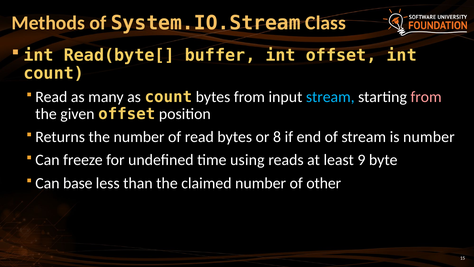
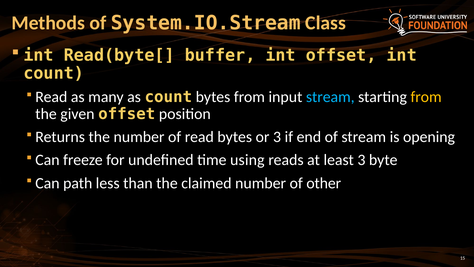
from at (426, 97) colour: pink -> yellow
or 8: 8 -> 3
is number: number -> opening
least 9: 9 -> 3
base: base -> path
